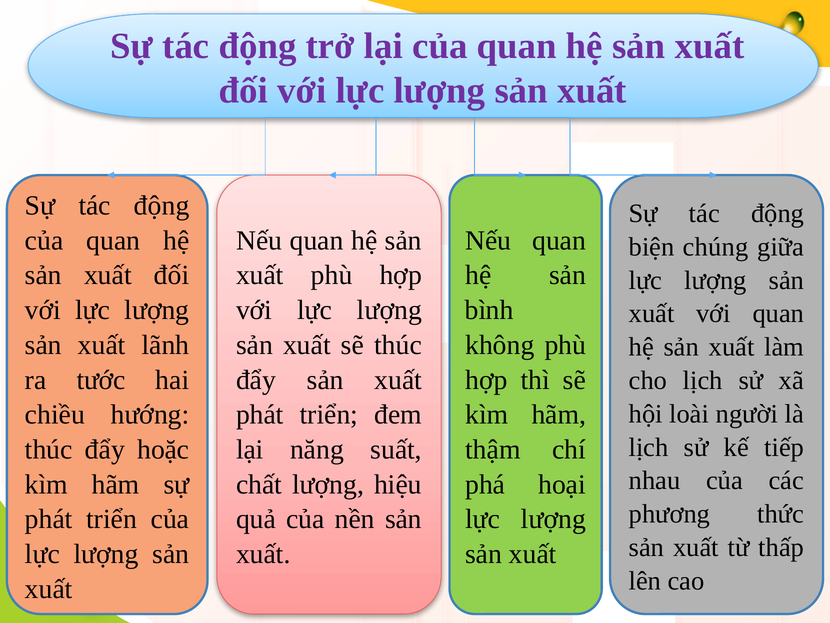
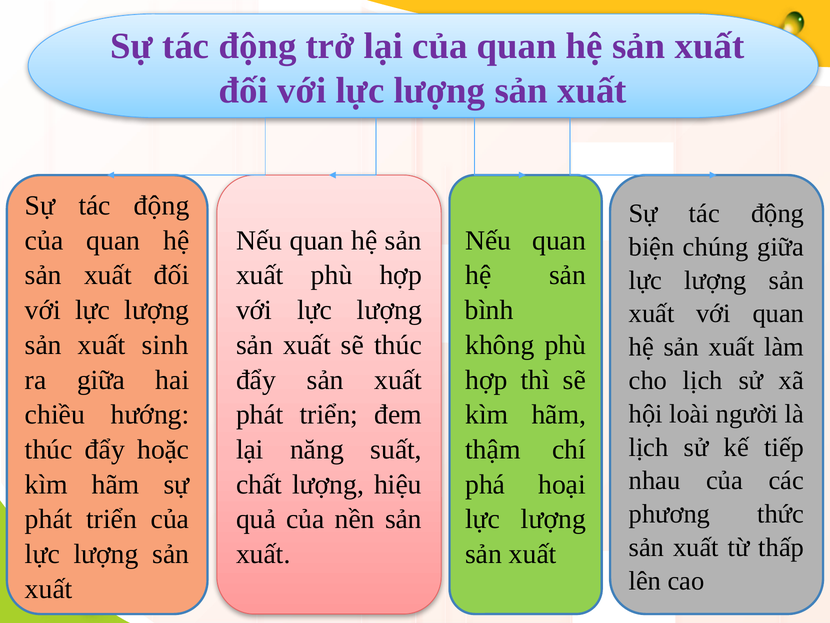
lãnh: lãnh -> sinh
ra tước: tước -> giữa
